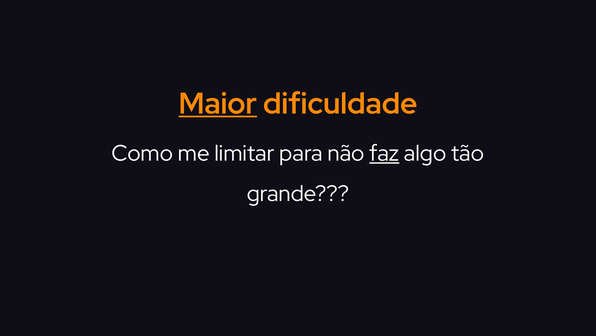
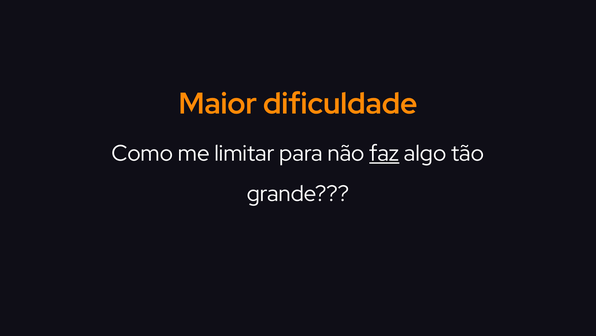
Maior underline: present -> none
